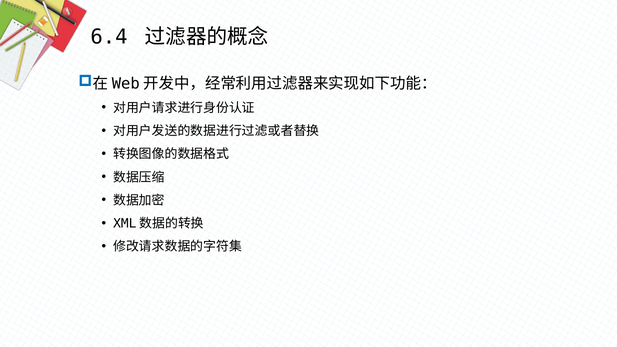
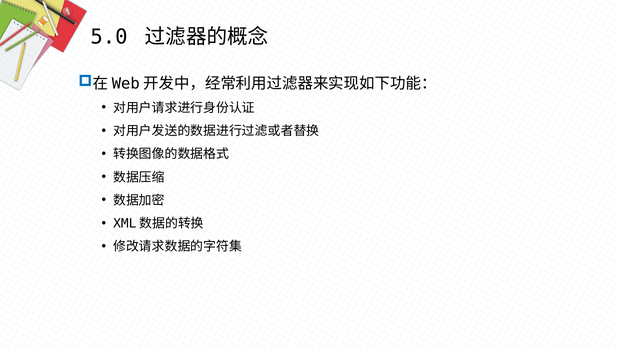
6.4: 6.4 -> 5.0
